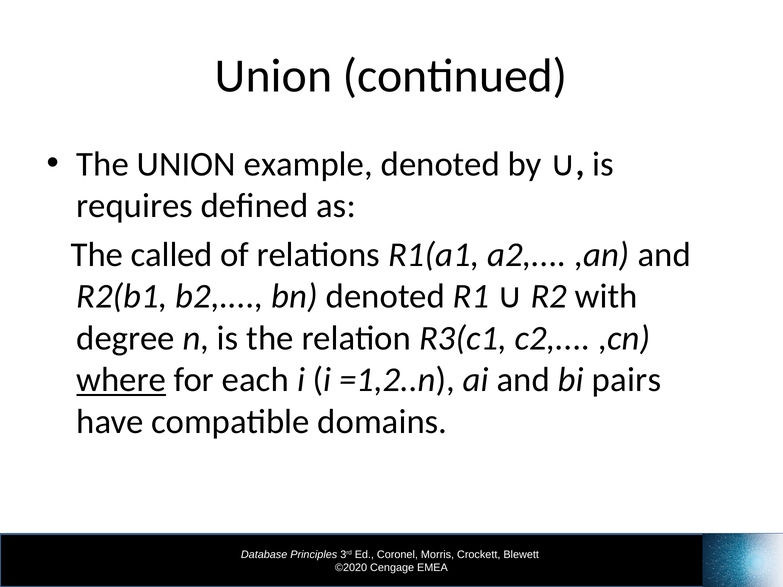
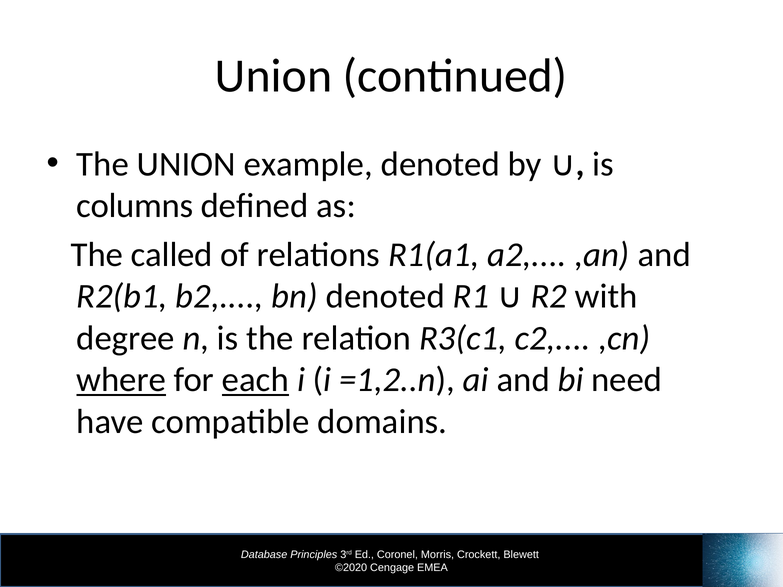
requires: requires -> columns
each underline: none -> present
pairs: pairs -> need
